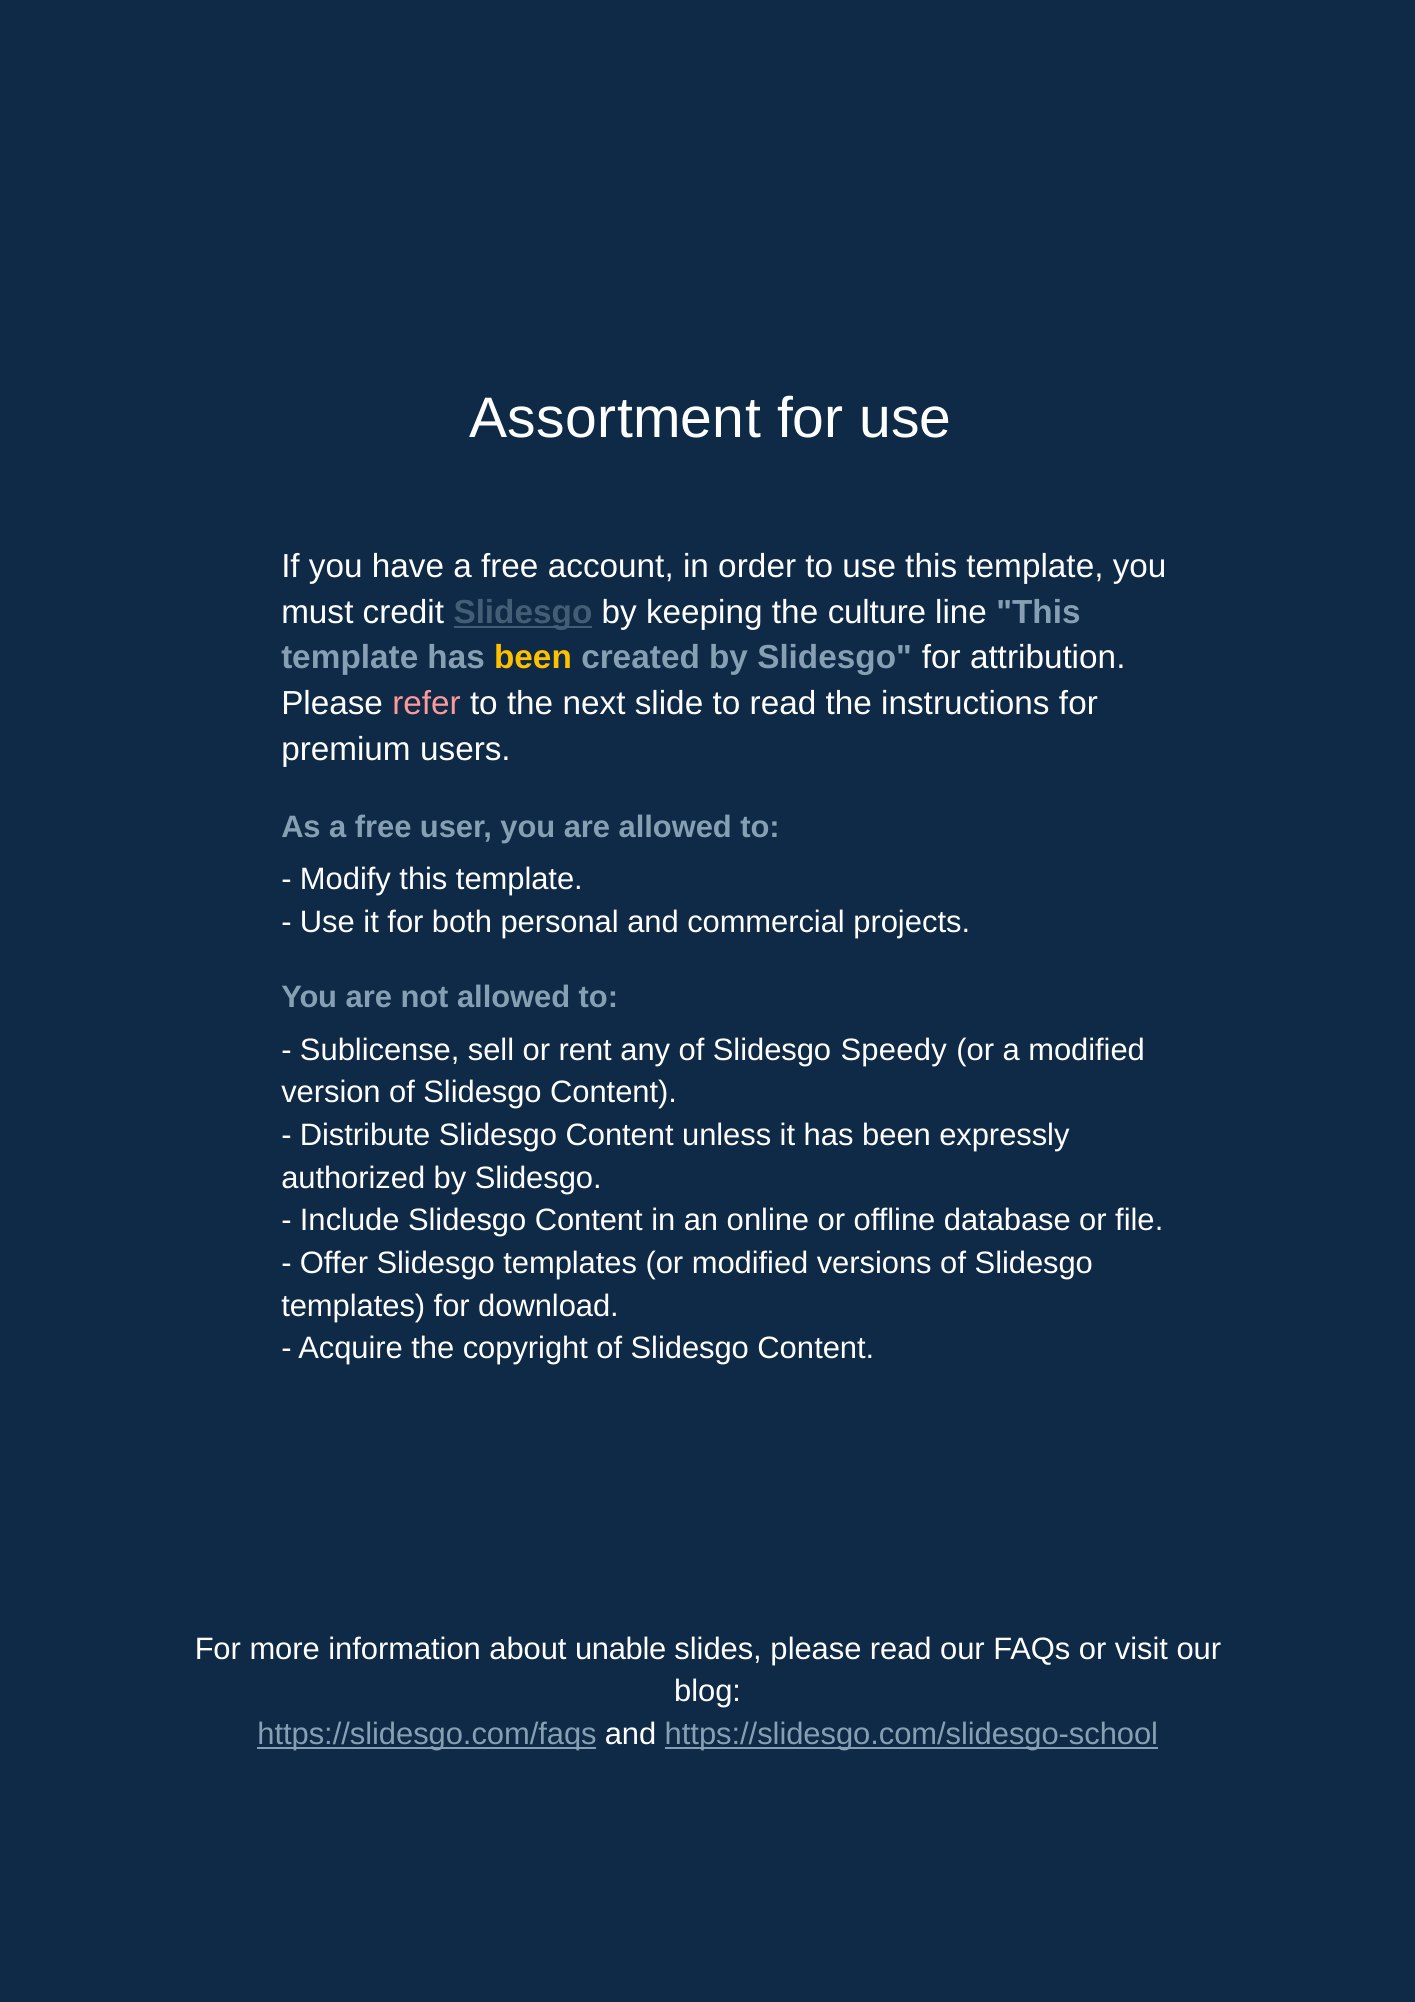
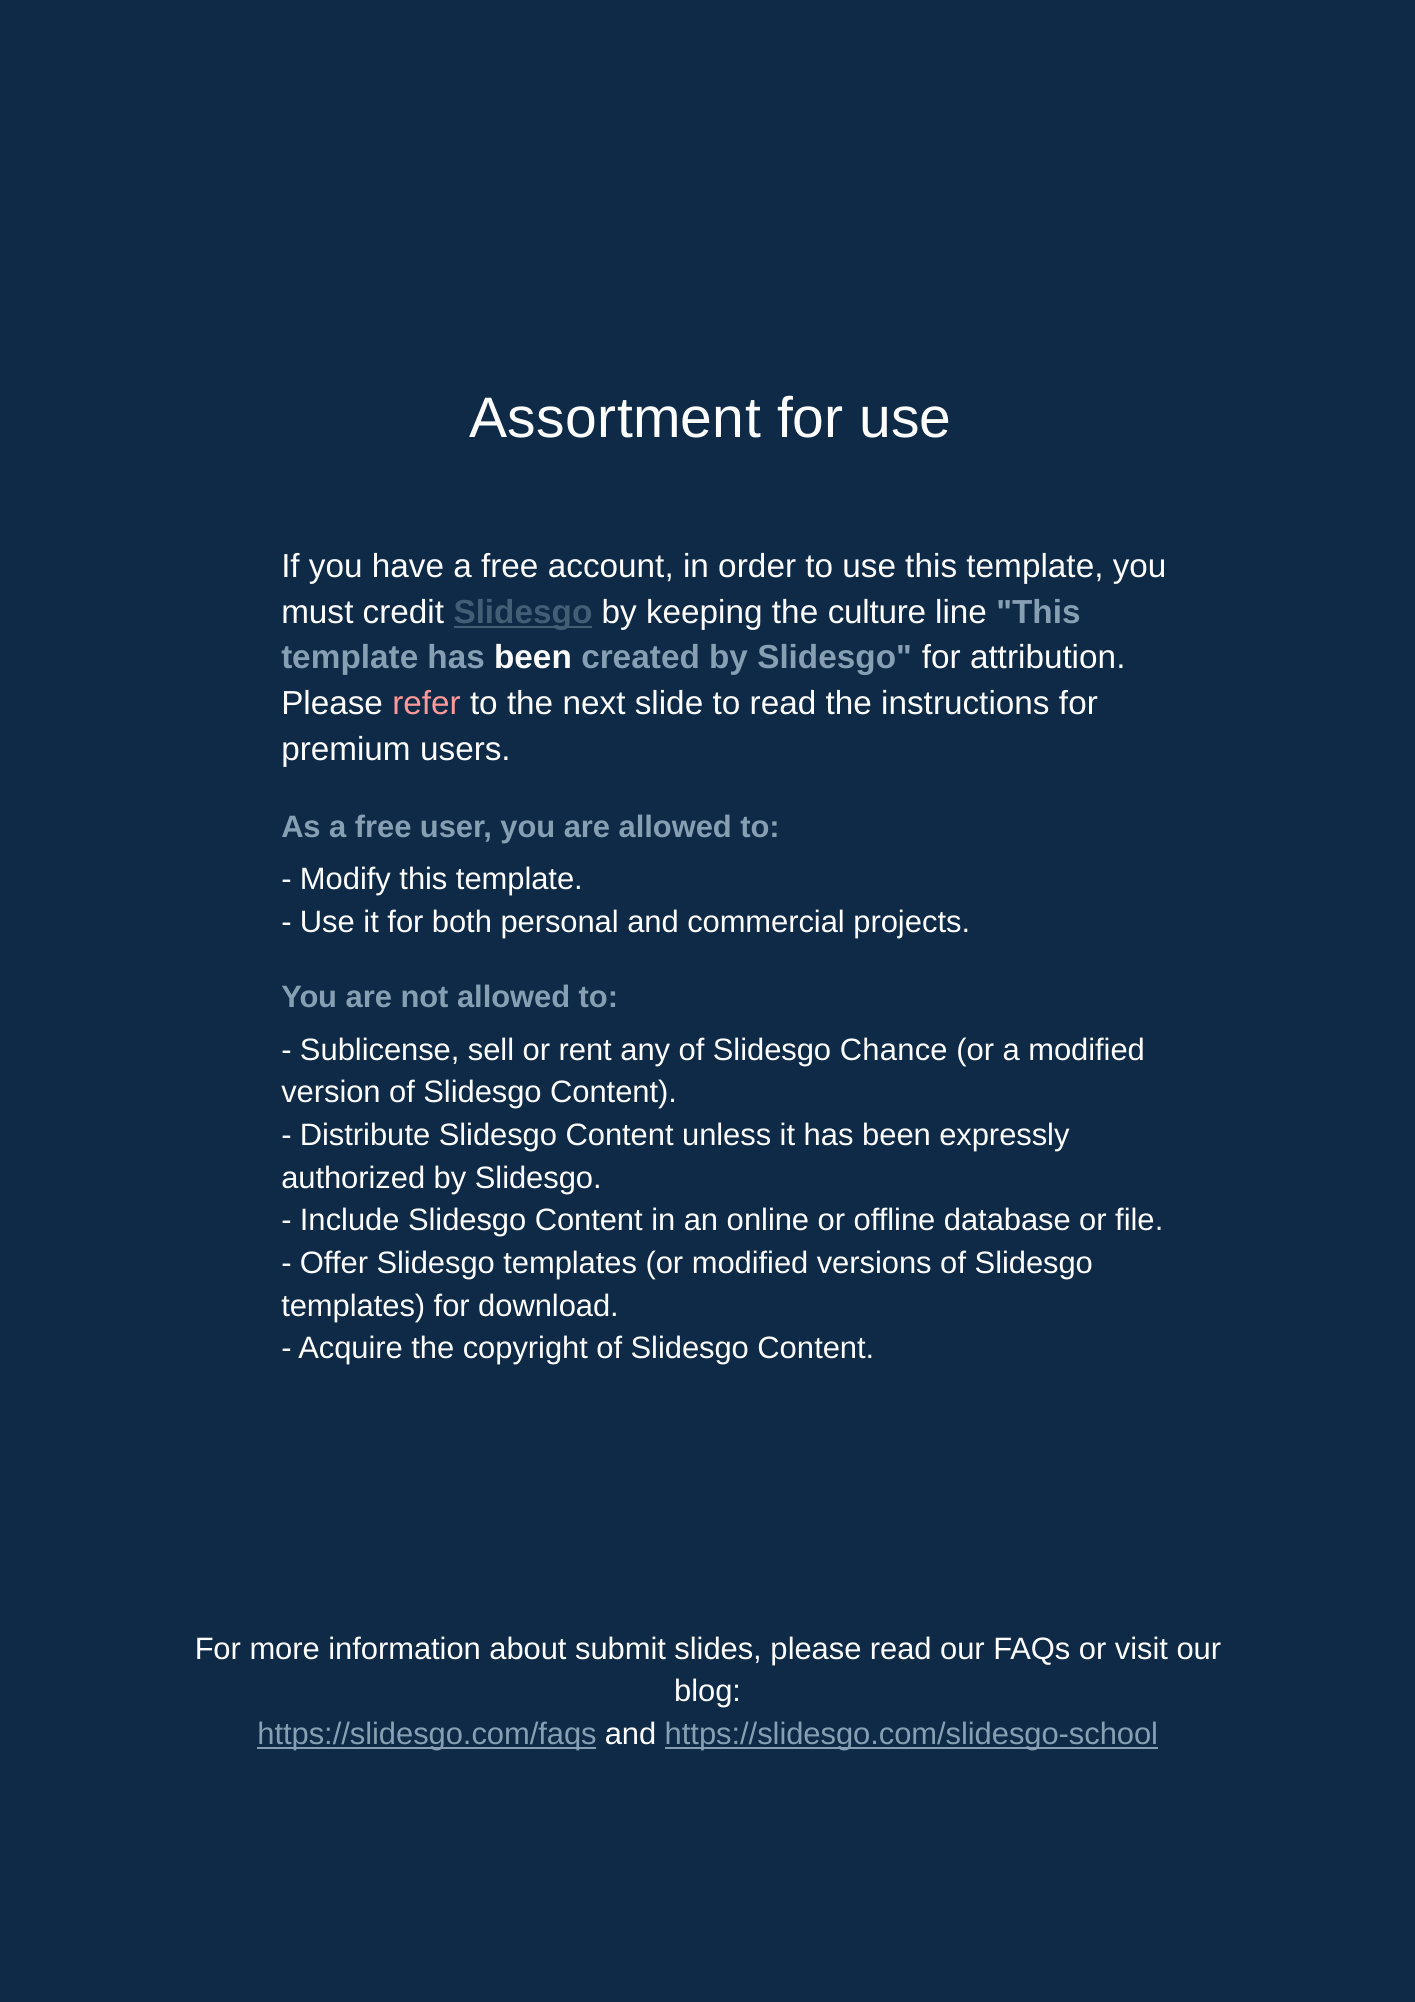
been at (533, 658) colour: yellow -> white
Speedy: Speedy -> Chance
unable: unable -> submit
